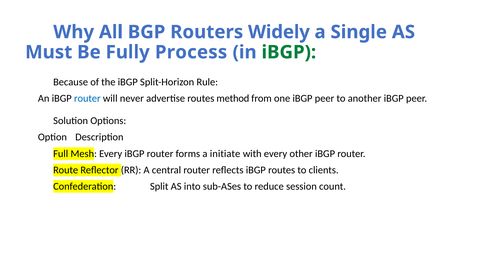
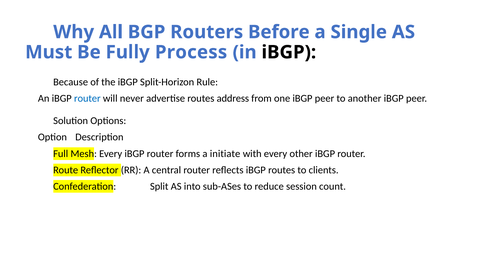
Widely: Widely -> Before
iBGP at (289, 52) colour: green -> black
method: method -> address
